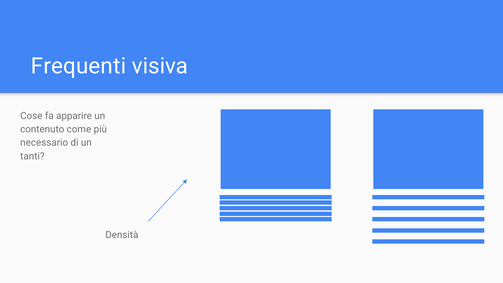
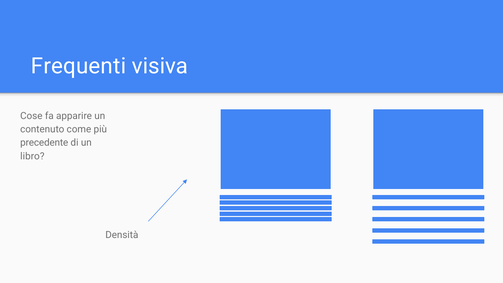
necessario: necessario -> precedente
tanti: tanti -> libro
